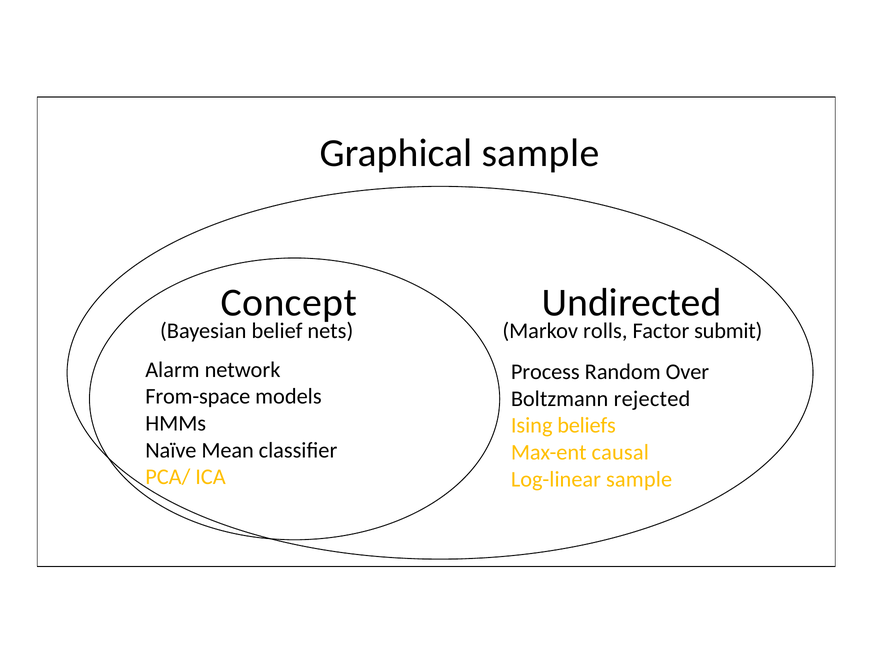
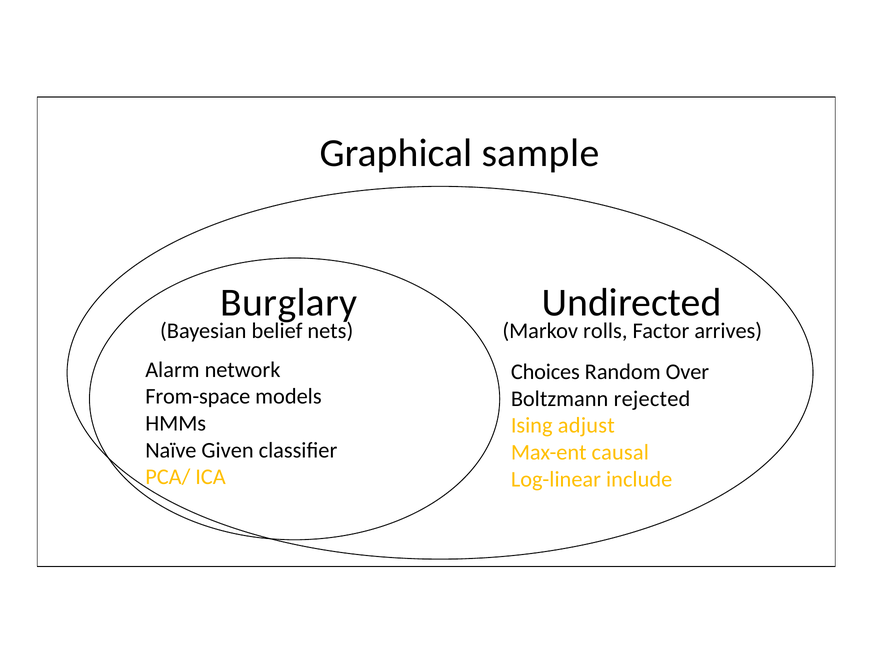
Concept: Concept -> Burglary
submit: submit -> arrives
Process: Process -> Choices
beliefs: beliefs -> adjust
Mean: Mean -> Given
Log-linear sample: sample -> include
